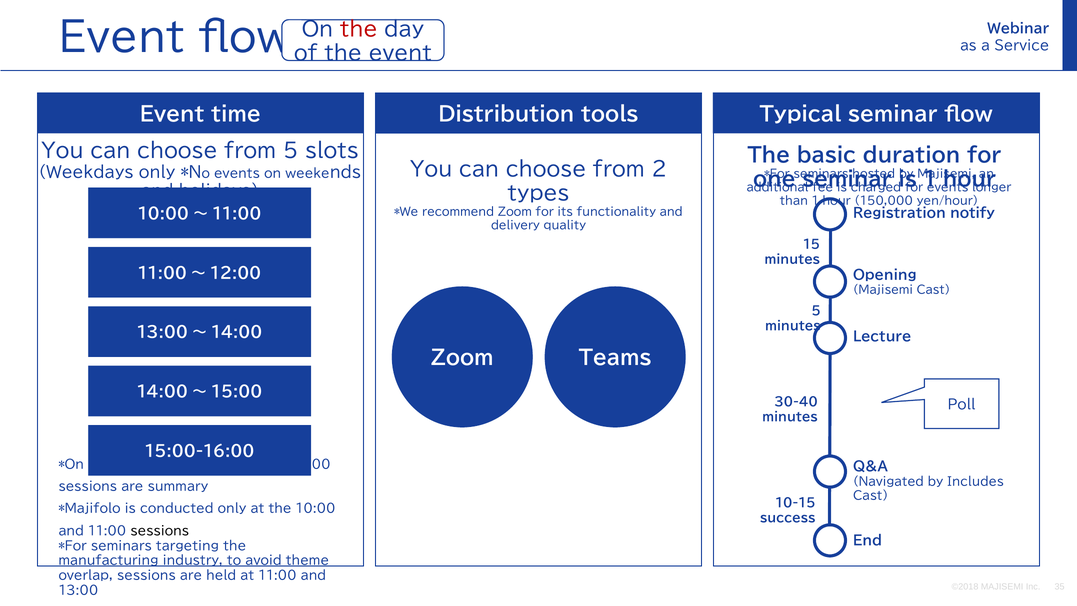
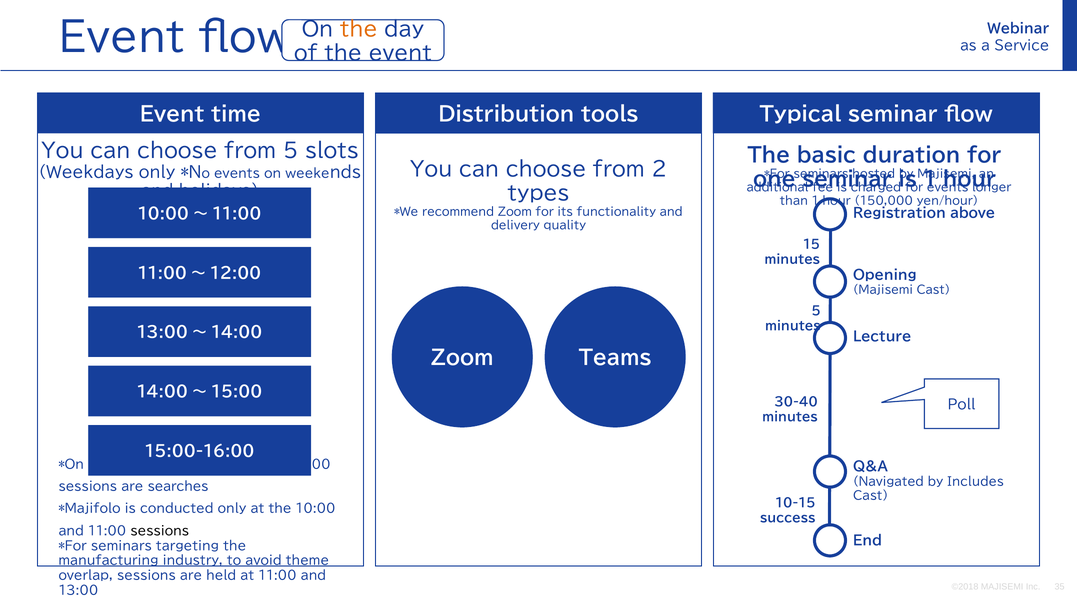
the at (359, 29) colour: red -> orange
notify: notify -> above
summary: summary -> searches
